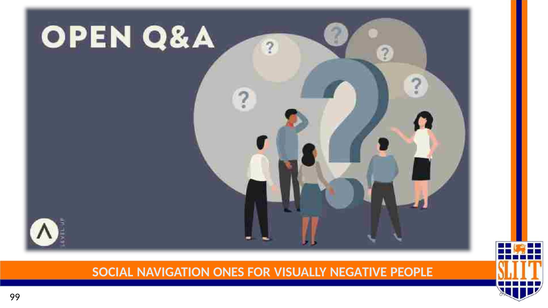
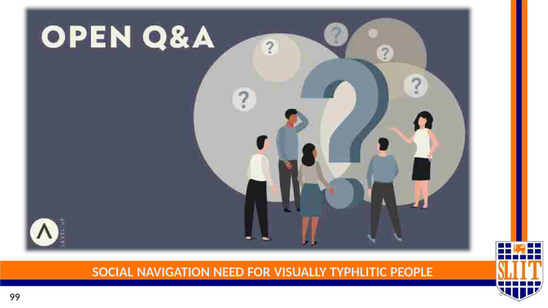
ONES: ONES -> NEED
NEGATIVE: NEGATIVE -> TYPHLITIC
